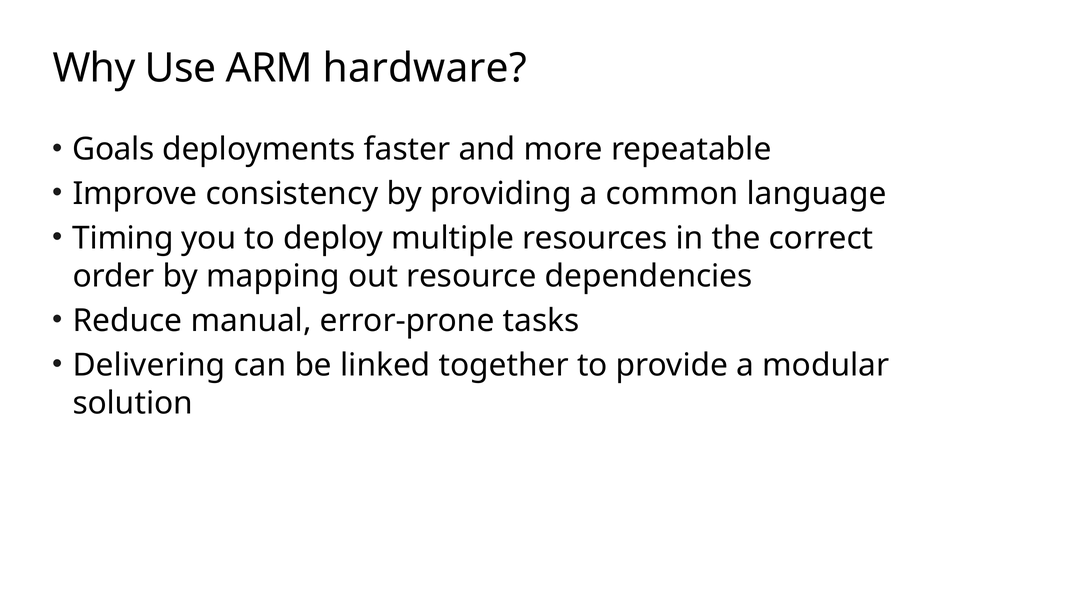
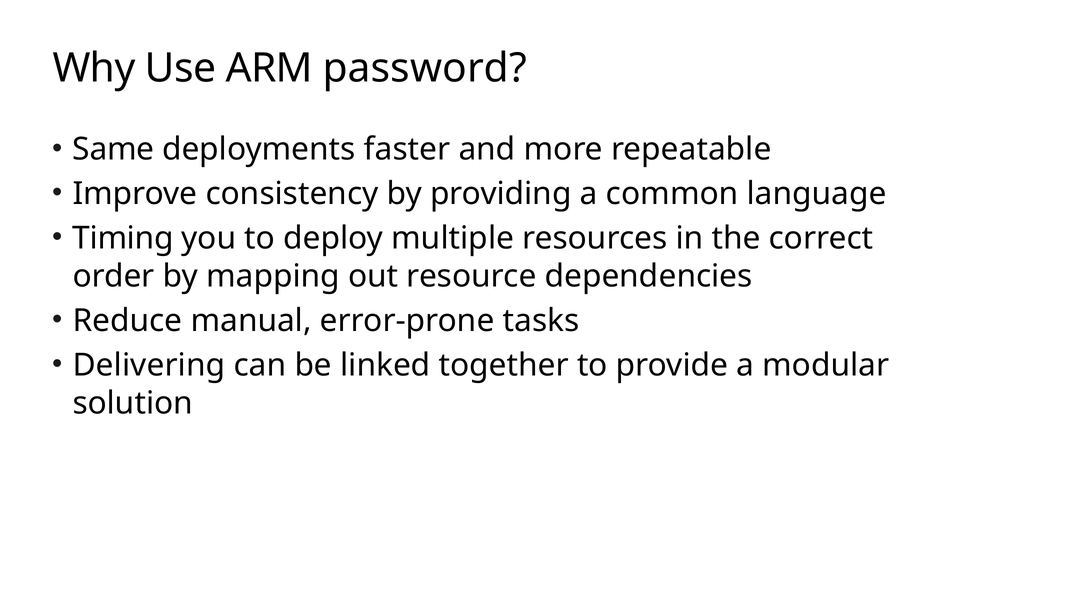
hardware: hardware -> password
Goals: Goals -> Same
